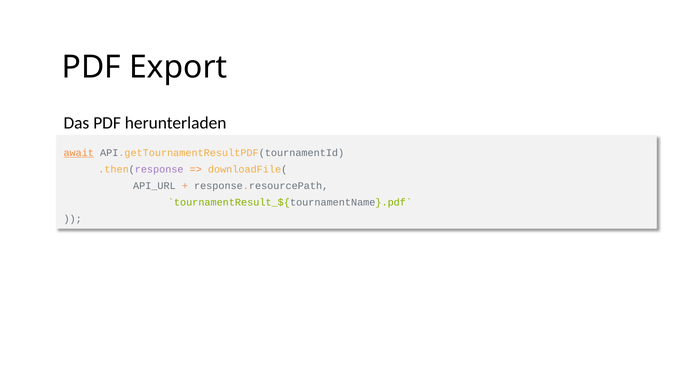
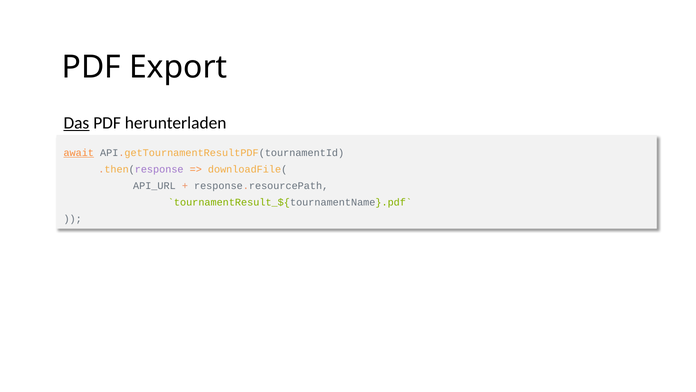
Das underline: none -> present
